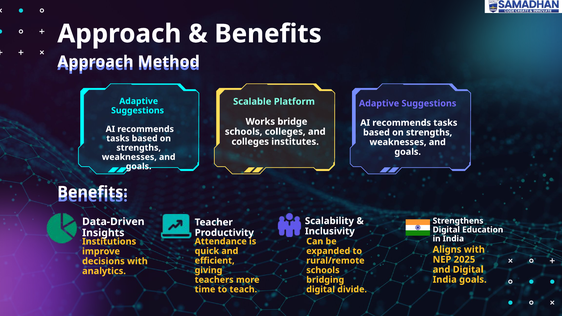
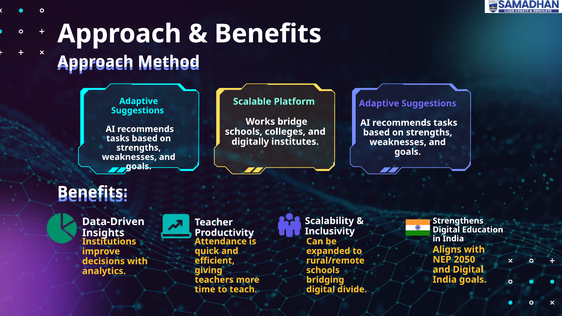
colleges at (250, 142): colleges -> digitally
2025: 2025 -> 2050
